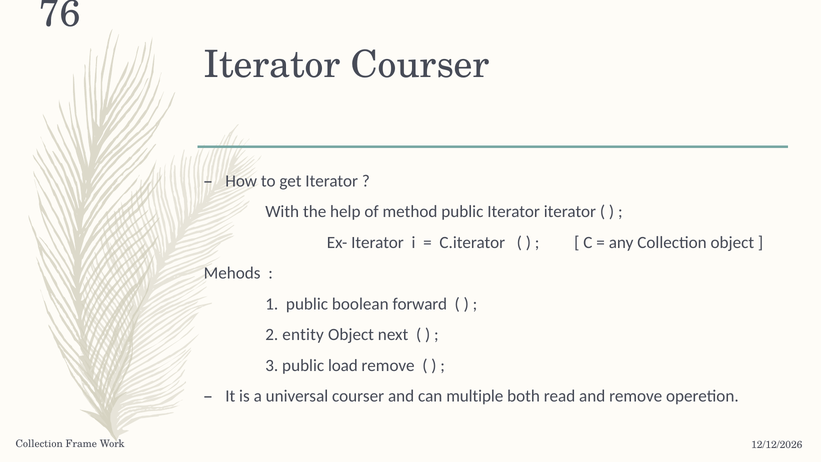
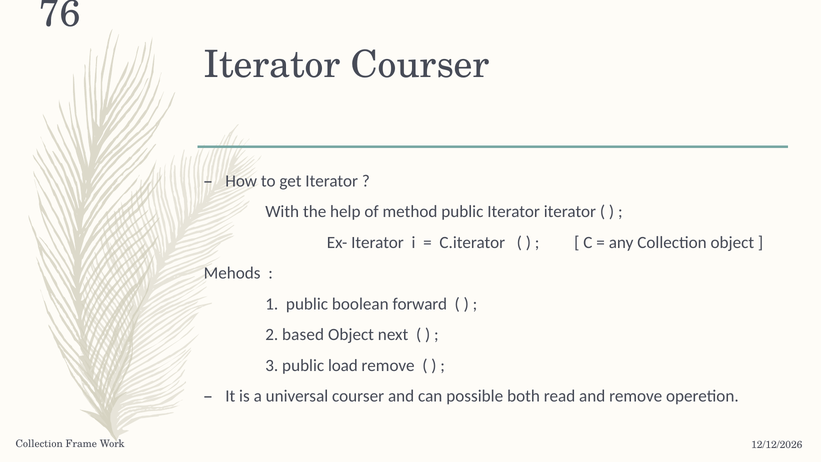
entity: entity -> based
multiple: multiple -> possible
